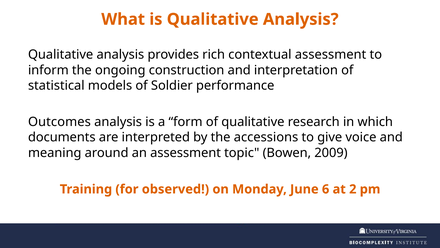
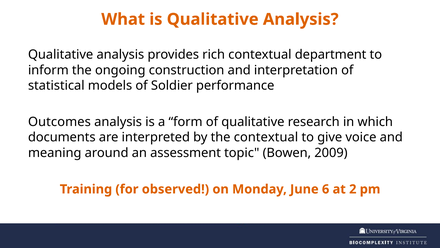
contextual assessment: assessment -> department
the accessions: accessions -> contextual
